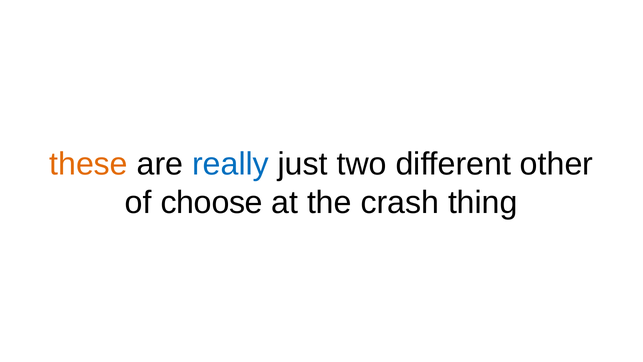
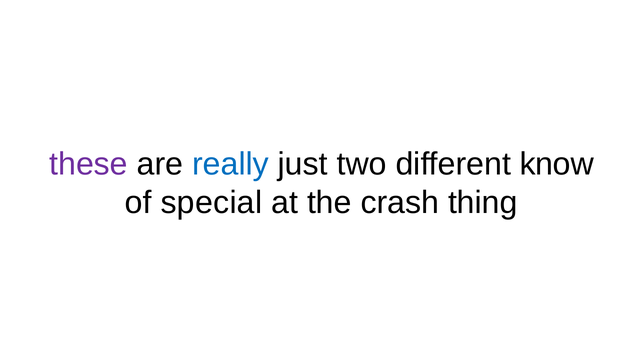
these colour: orange -> purple
other: other -> know
choose: choose -> special
